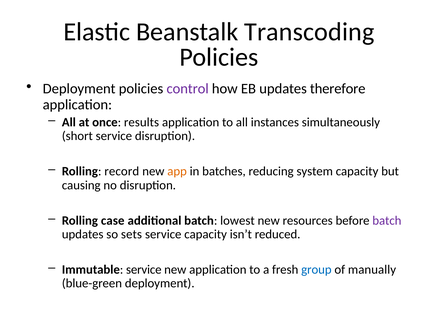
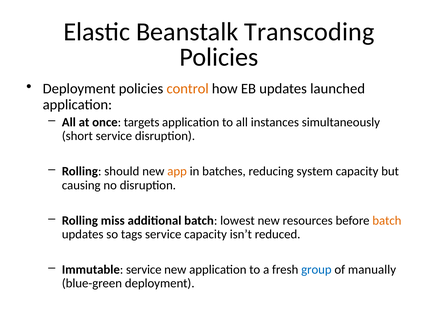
control colour: purple -> orange
therefore: therefore -> launched
results: results -> targets
record: record -> should
case: case -> miss
batch at (387, 220) colour: purple -> orange
sets: sets -> tags
